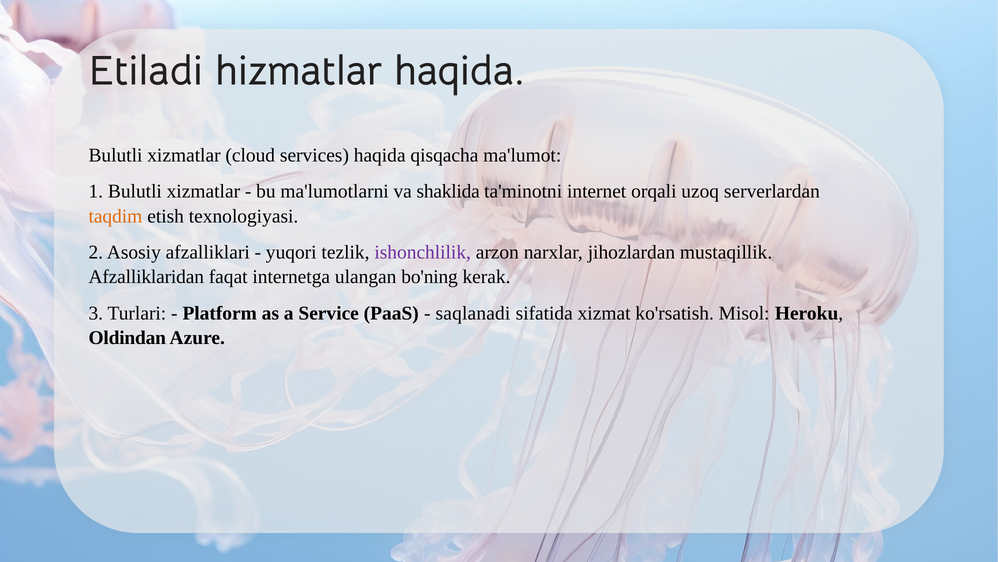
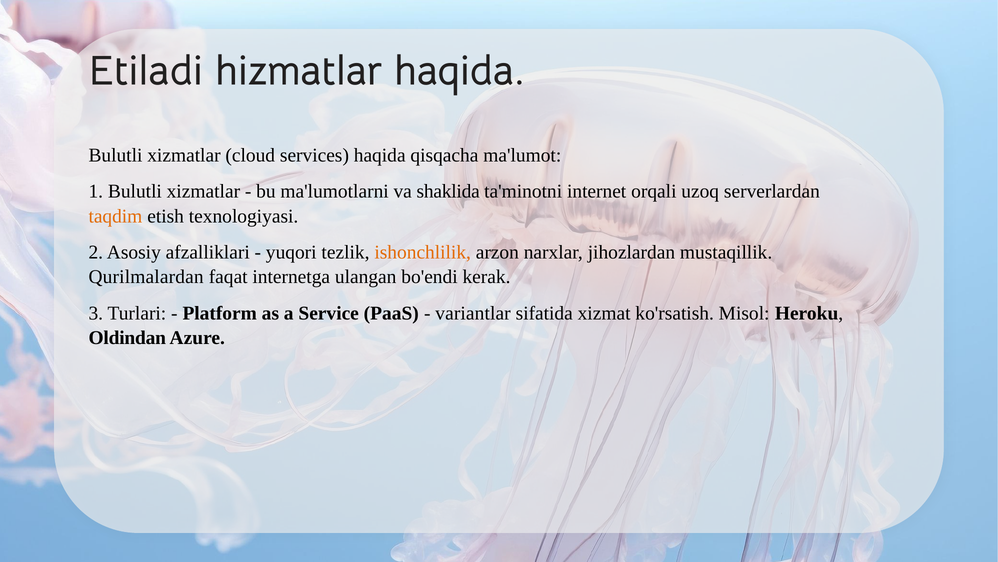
ishonchlilik colour: purple -> orange
Afzalliklaridan: Afzalliklaridan -> Qurilmalardan
bo'ning: bo'ning -> bo'endi
saqlanadi: saqlanadi -> variantlar
